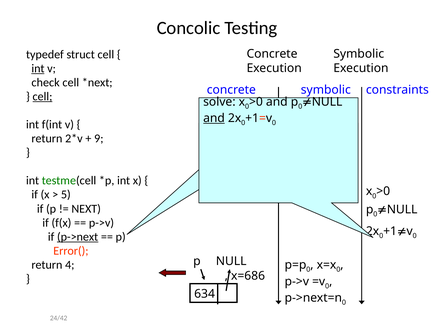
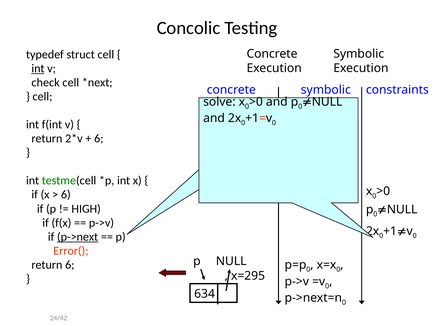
cell at (42, 96) underline: present -> none
and at (214, 118) underline: present -> none
9 at (99, 138): 9 -> 6
5 at (66, 194): 5 -> 6
NEXT: NEXT -> HIGH
return 4: 4 -> 6
x=686: x=686 -> x=295
